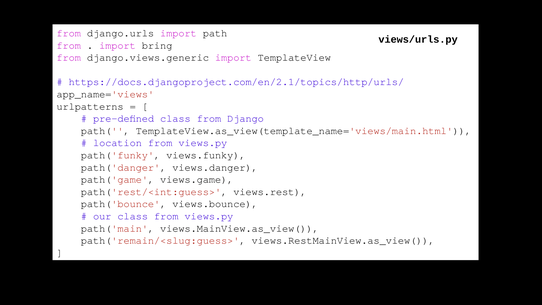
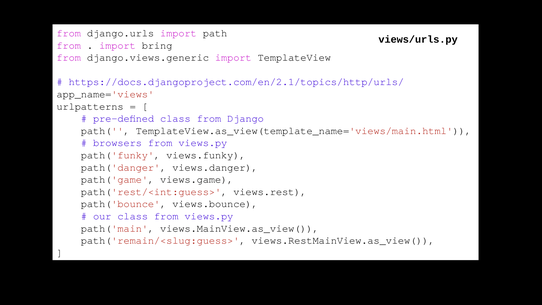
location: location -> browsers
